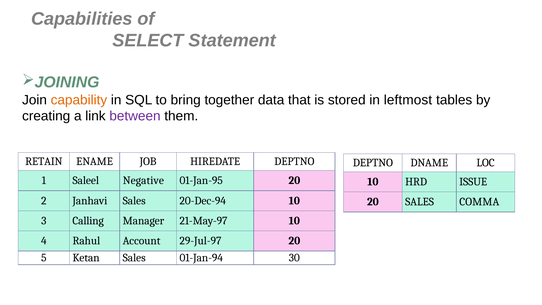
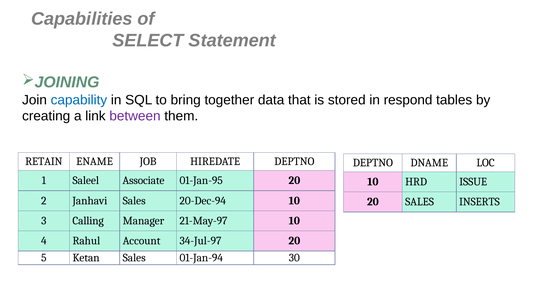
capability colour: orange -> blue
leftmost: leftmost -> respond
Negative: Negative -> Associate
COMMA: COMMA -> INSERTS
29-Jul-97: 29-Jul-97 -> 34-Jul-97
